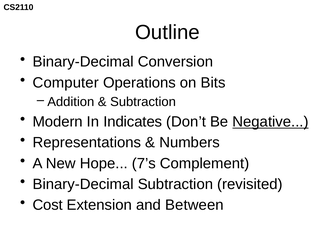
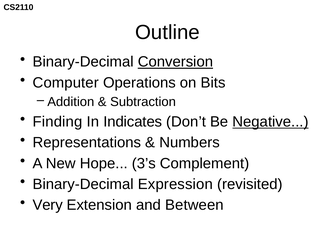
Conversion underline: none -> present
Modern: Modern -> Finding
7’s: 7’s -> 3’s
Binary-Decimal Subtraction: Subtraction -> Expression
Cost: Cost -> Very
